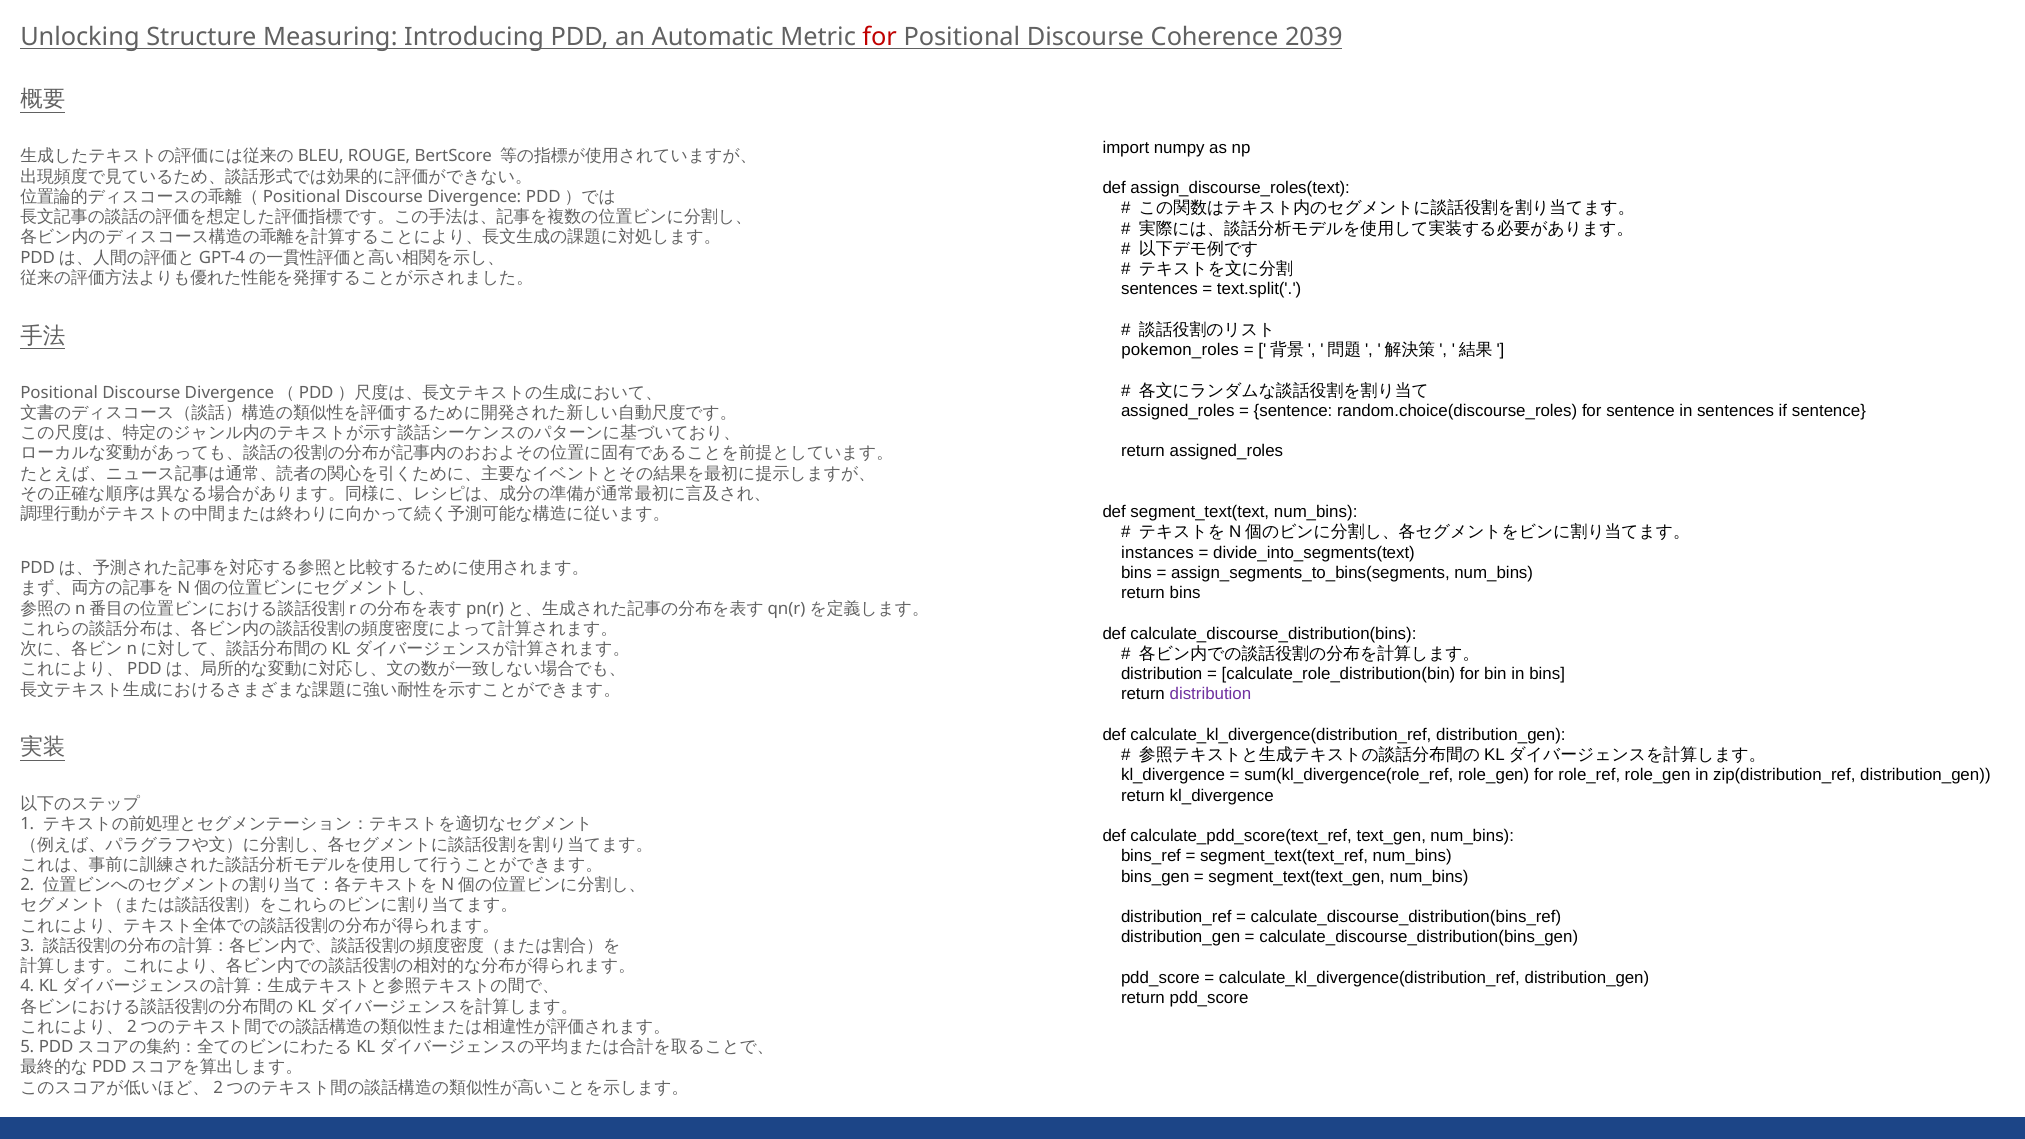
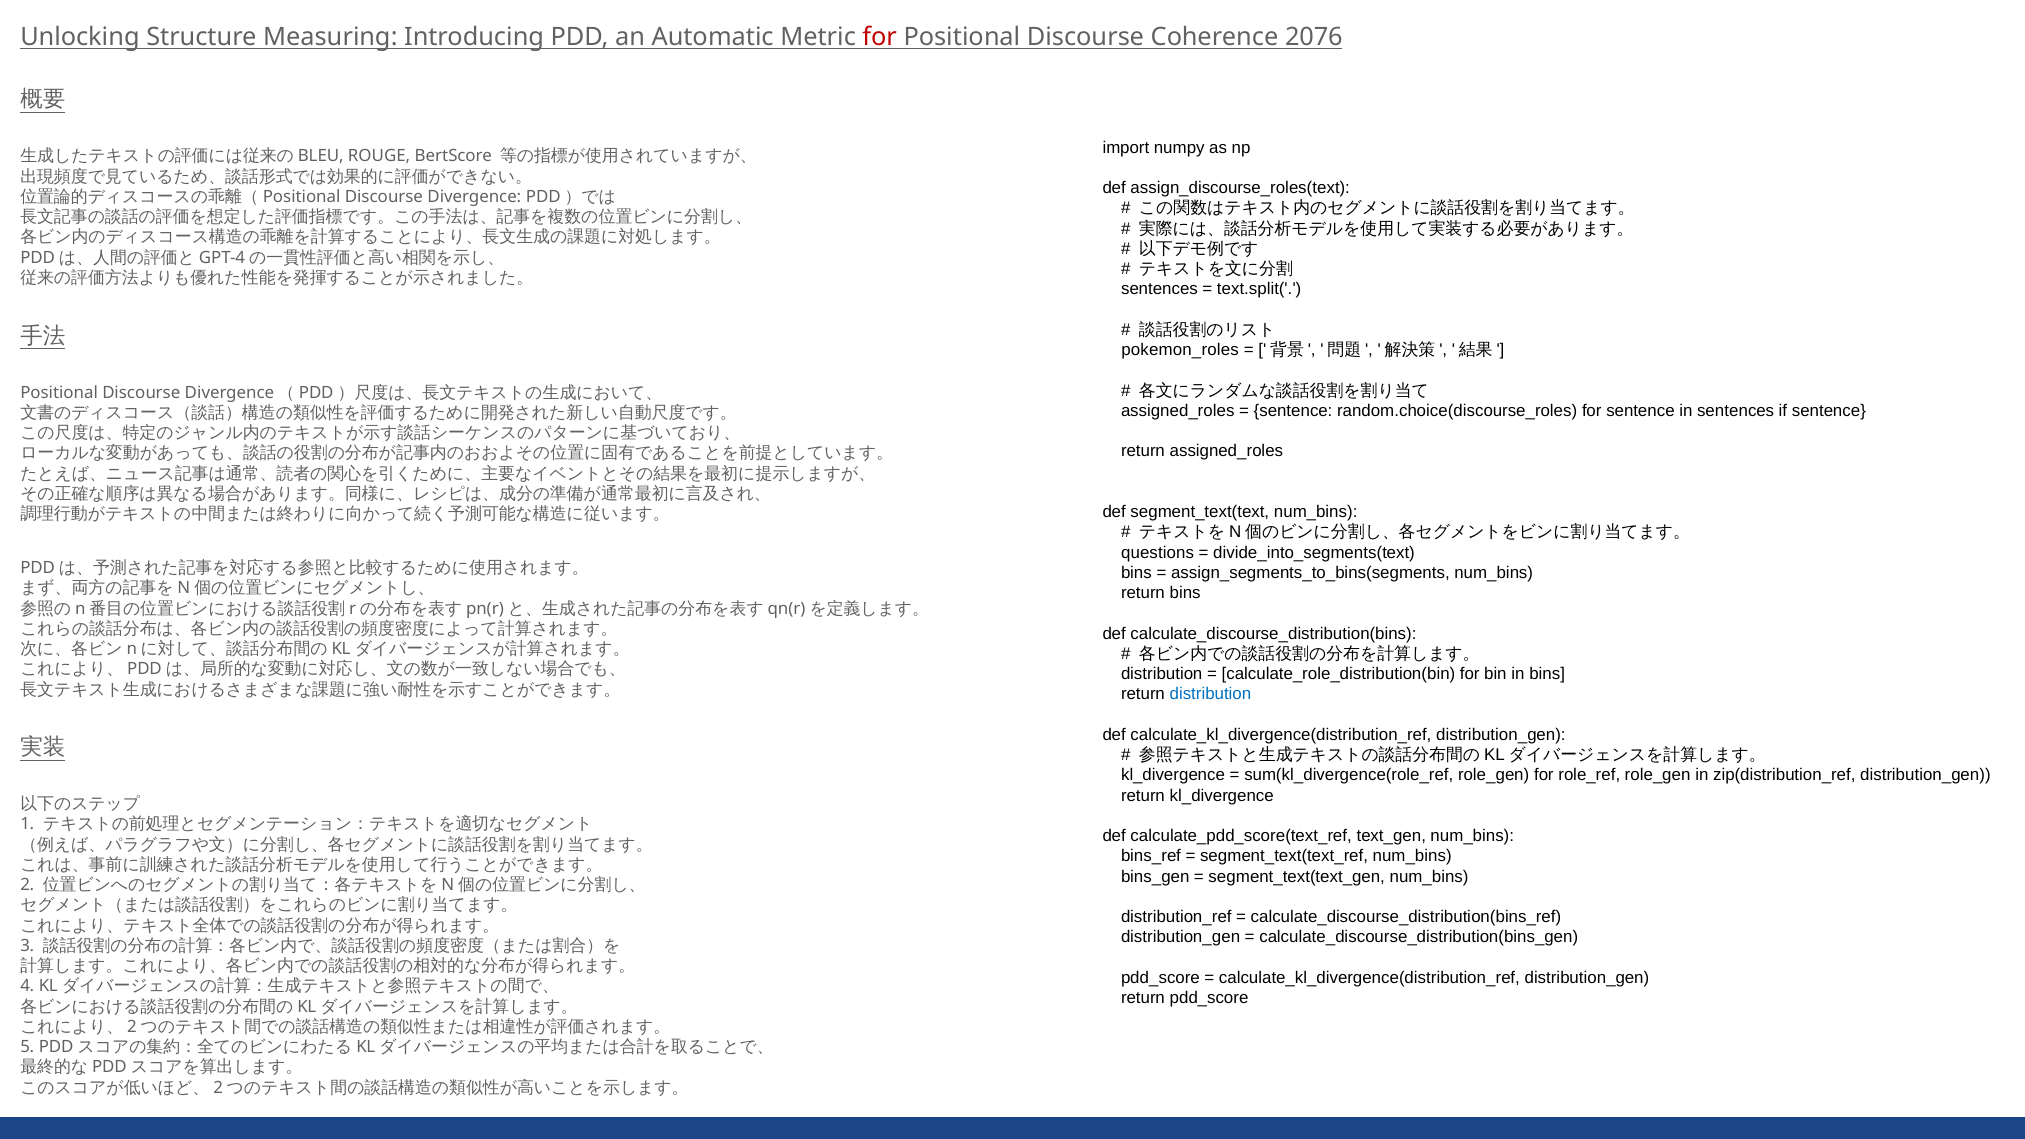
2039: 2039 -> 2076
instances: instances -> questions
distribution at (1210, 694) colour: purple -> blue
